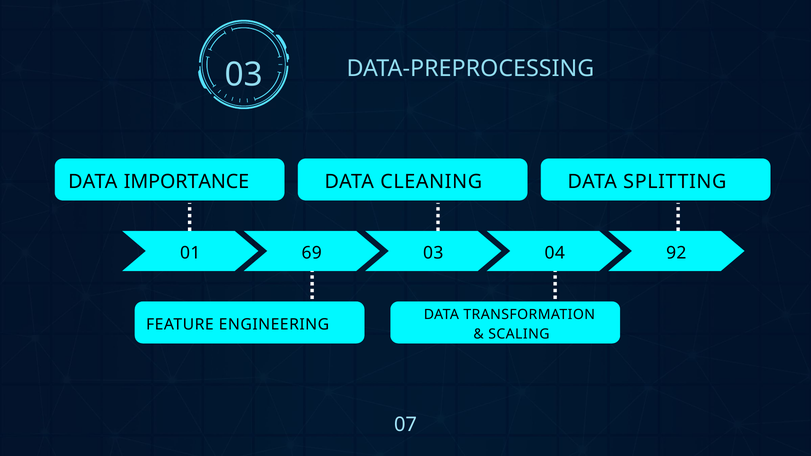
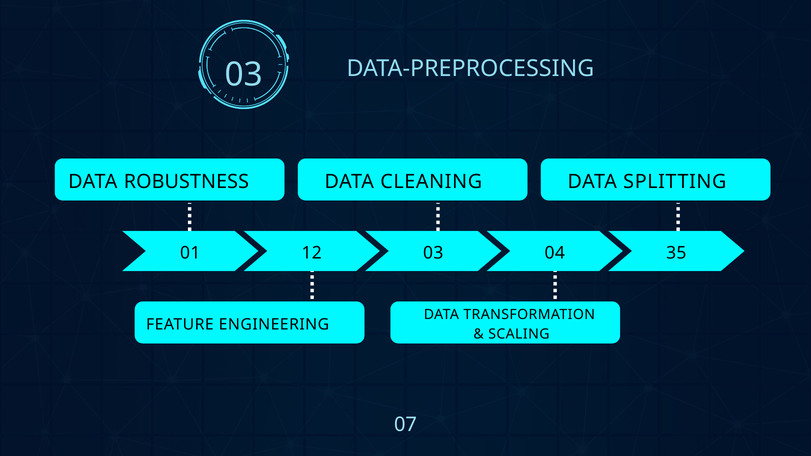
IMPORTANCE: IMPORTANCE -> ROBUSTNESS
69: 69 -> 12
92: 92 -> 35
